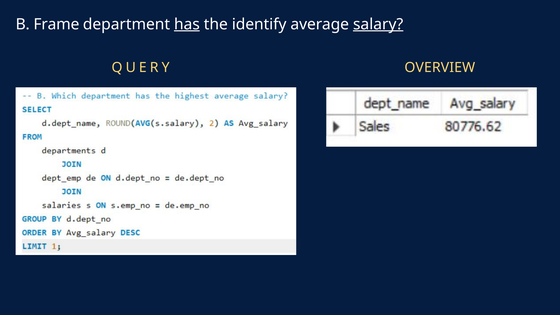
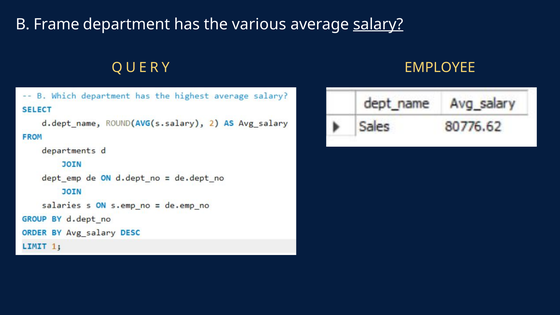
has underline: present -> none
identify: identify -> various
OVERVIEW: OVERVIEW -> EMPLOYEE
